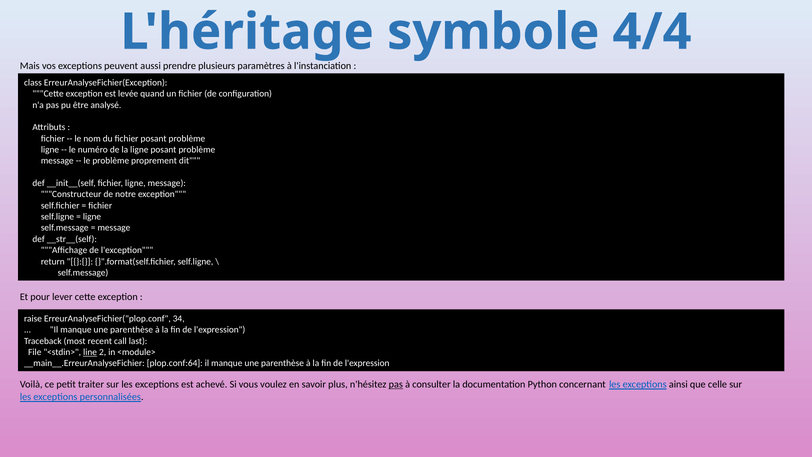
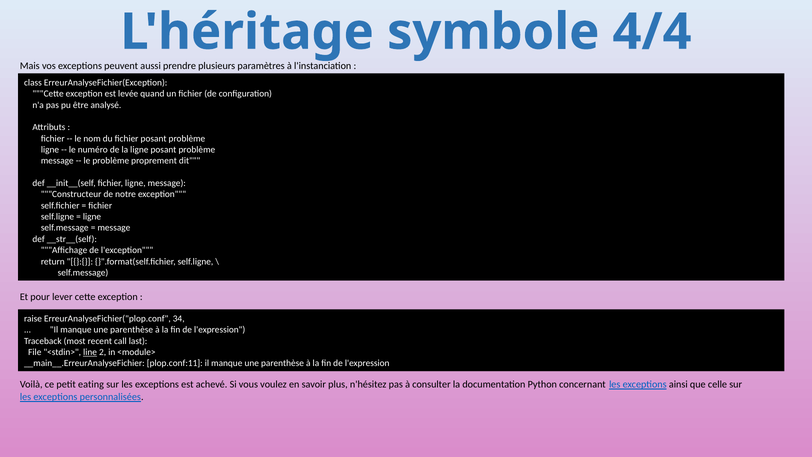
plop.conf:64: plop.conf:64 -> plop.conf:11
traiter: traiter -> eating
pas at (396, 384) underline: present -> none
